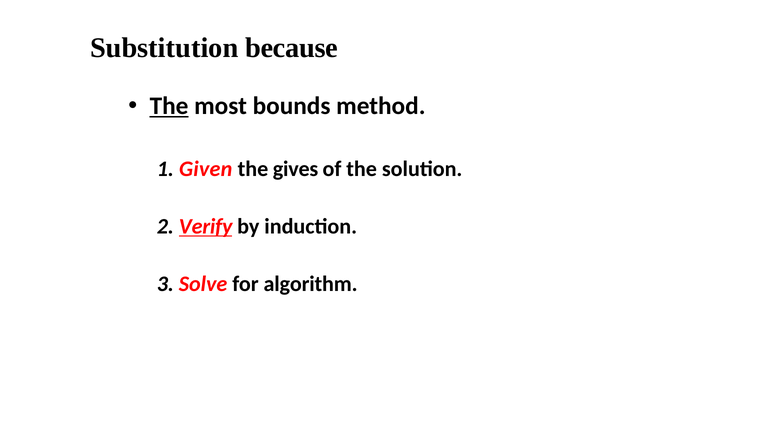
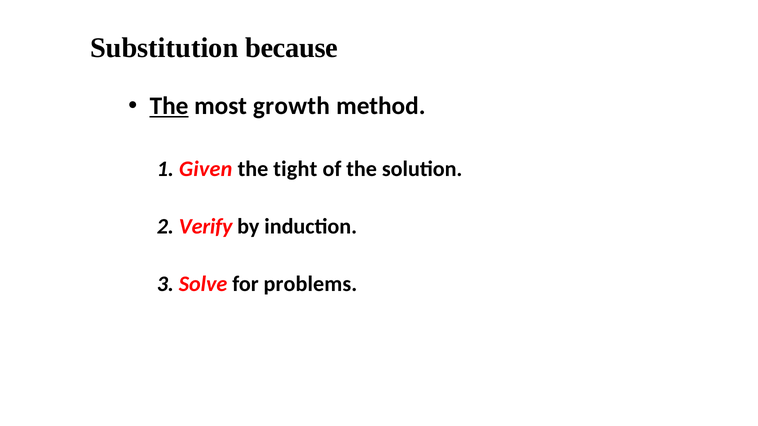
bounds: bounds -> growth
gives: gives -> tight
Verify underline: present -> none
algorithm: algorithm -> problems
